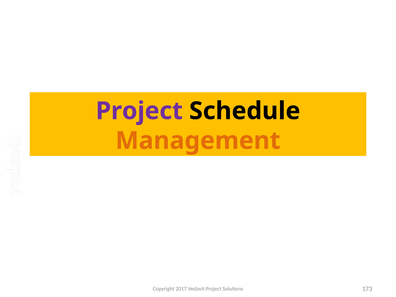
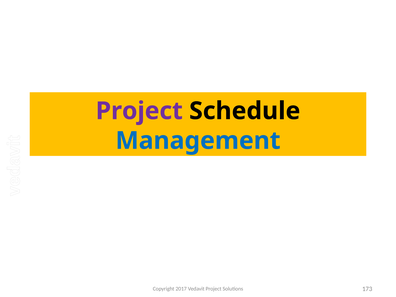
Management colour: orange -> blue
